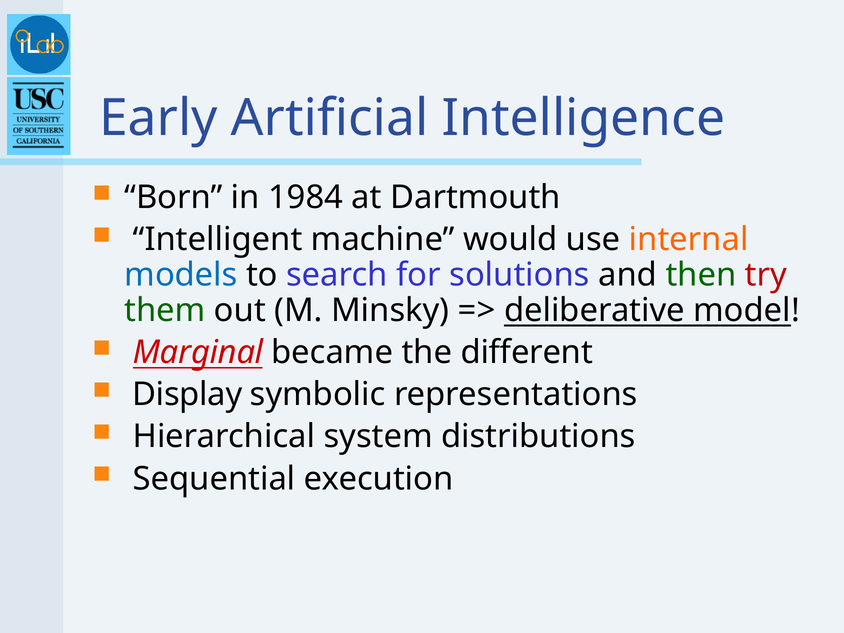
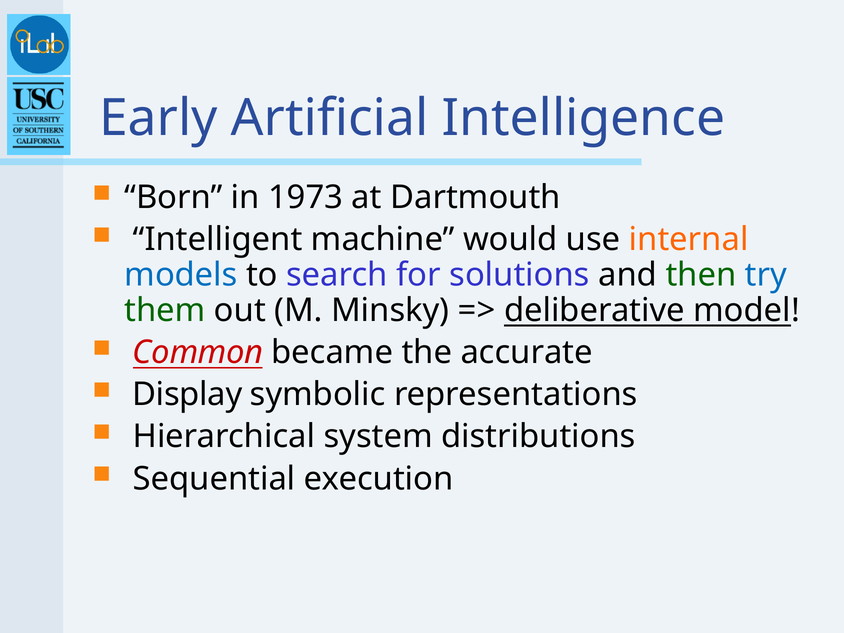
1984: 1984 -> 1973
try colour: red -> blue
Marginal: Marginal -> Common
different: different -> accurate
